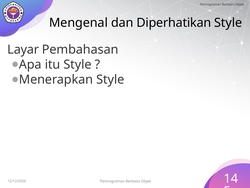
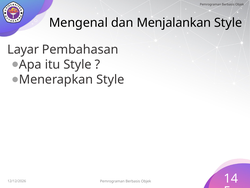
Diperhatikan: Diperhatikan -> Menjalankan
